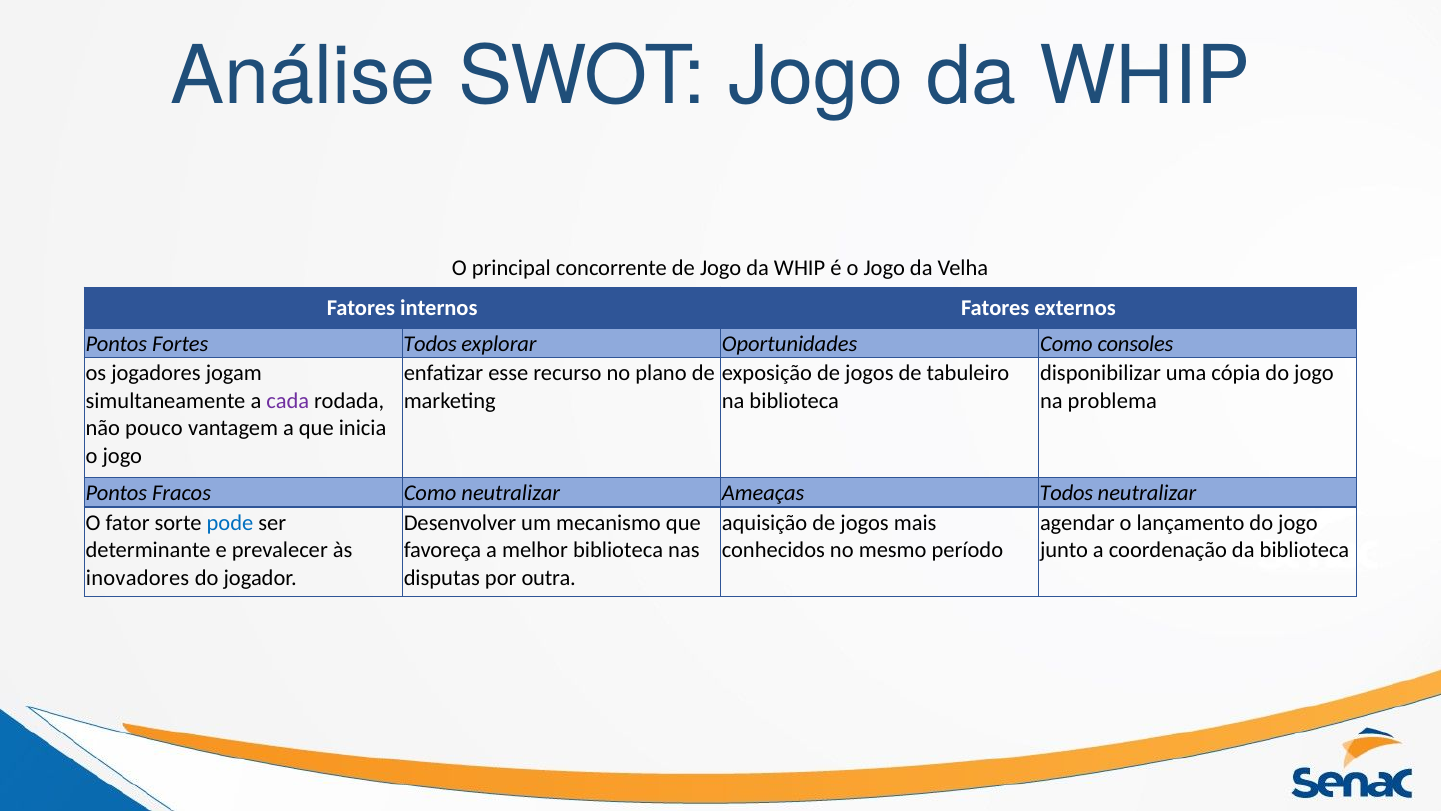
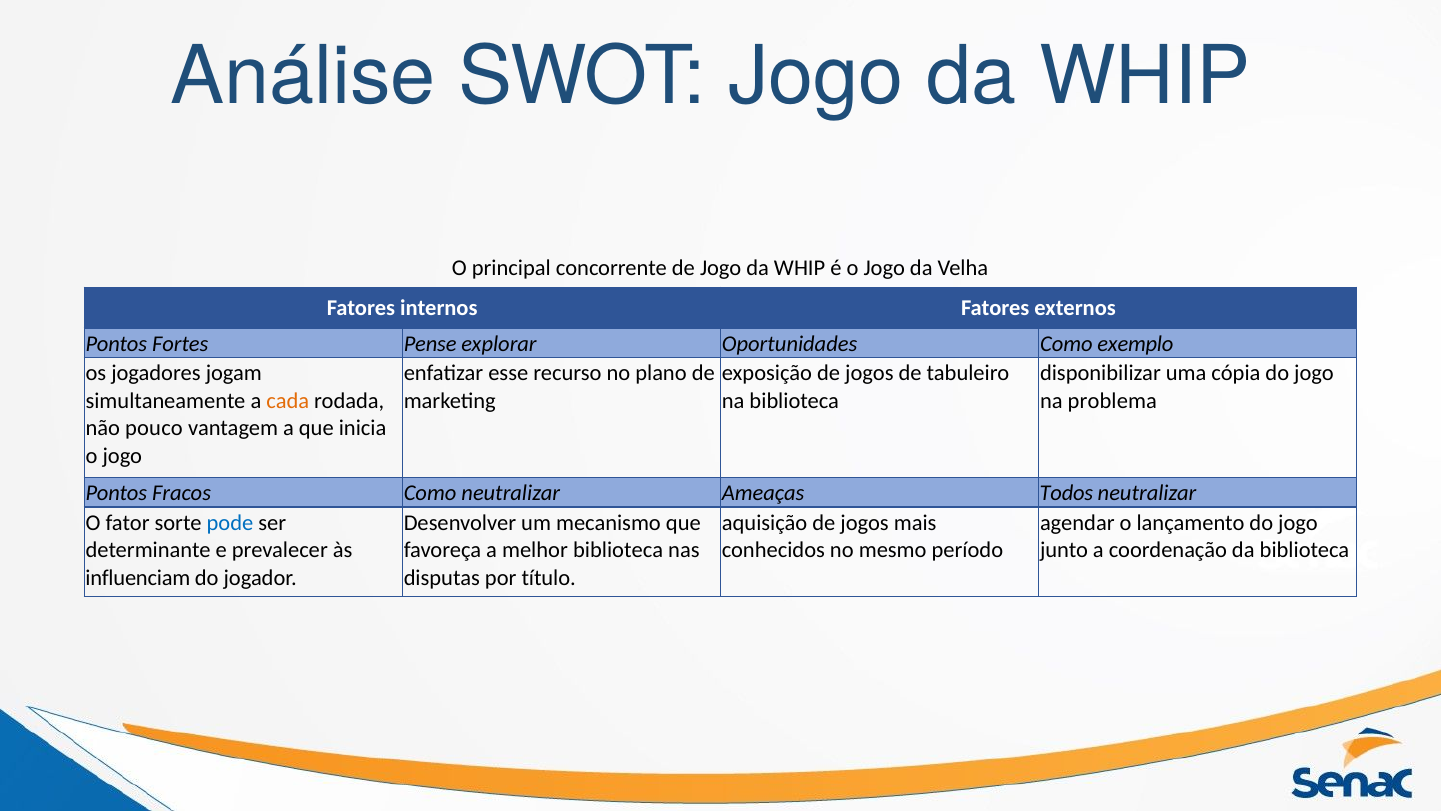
Fortes Todos: Todos -> Pense
consoles: consoles -> exemplo
cada colour: purple -> orange
inovadores: inovadores -> influenciam
outra: outra -> título
